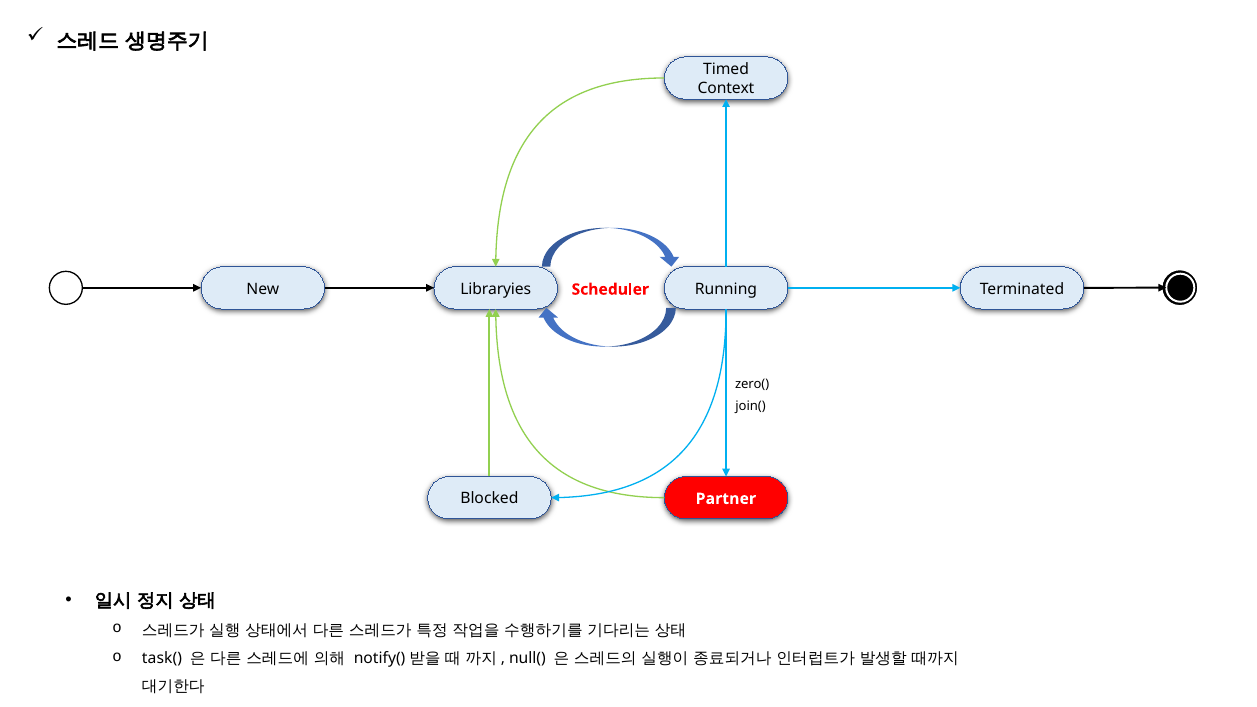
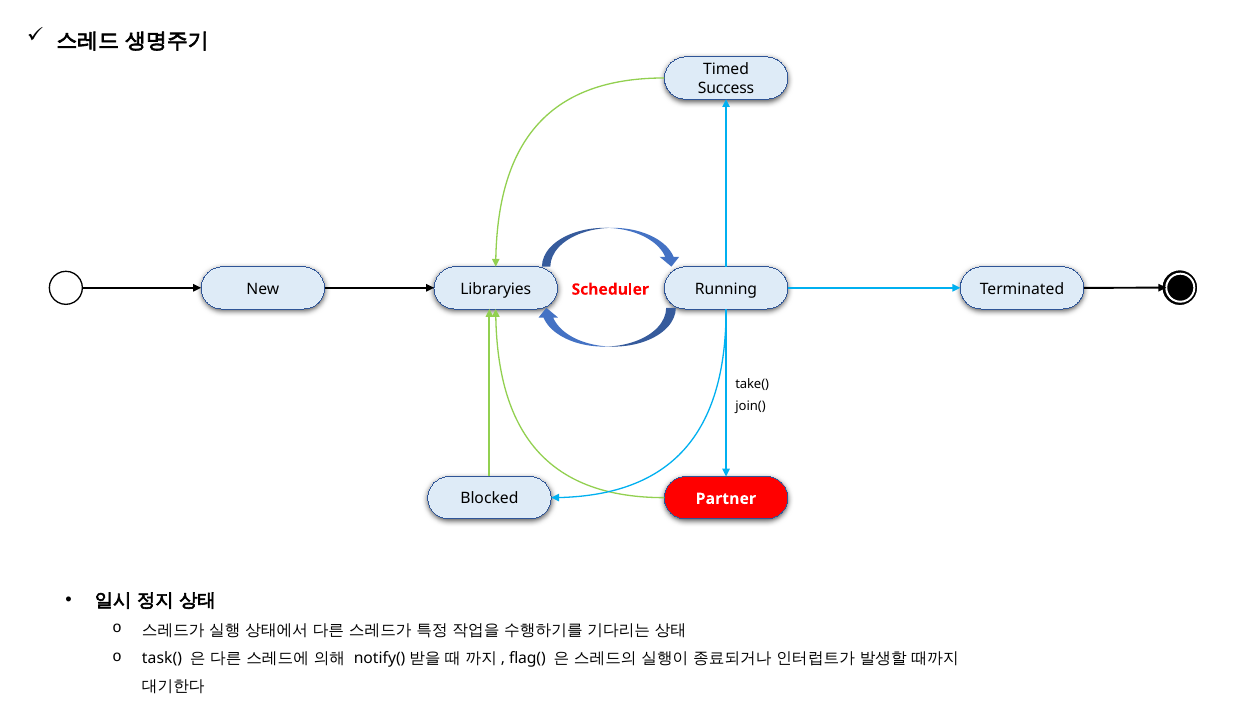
Context: Context -> Success
zero(: zero( -> take(
null(: null( -> flag(
